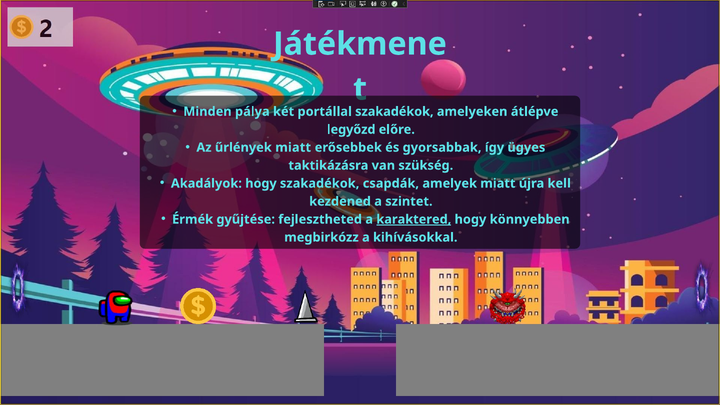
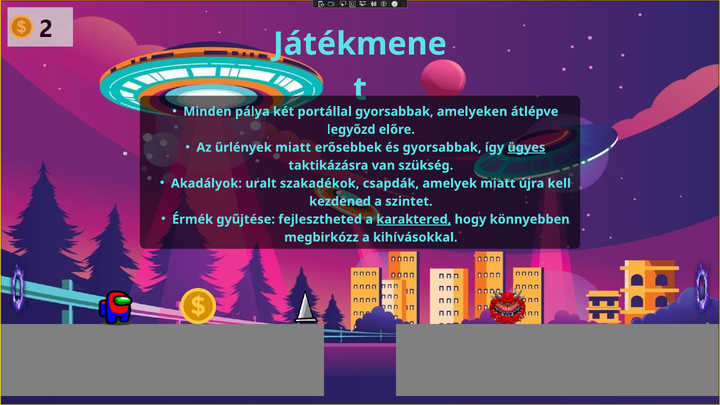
portállal szakadékok: szakadékok -> gyorsabbak
ügyes underline: none -> present
Akadályok hogy: hogy -> uralt
